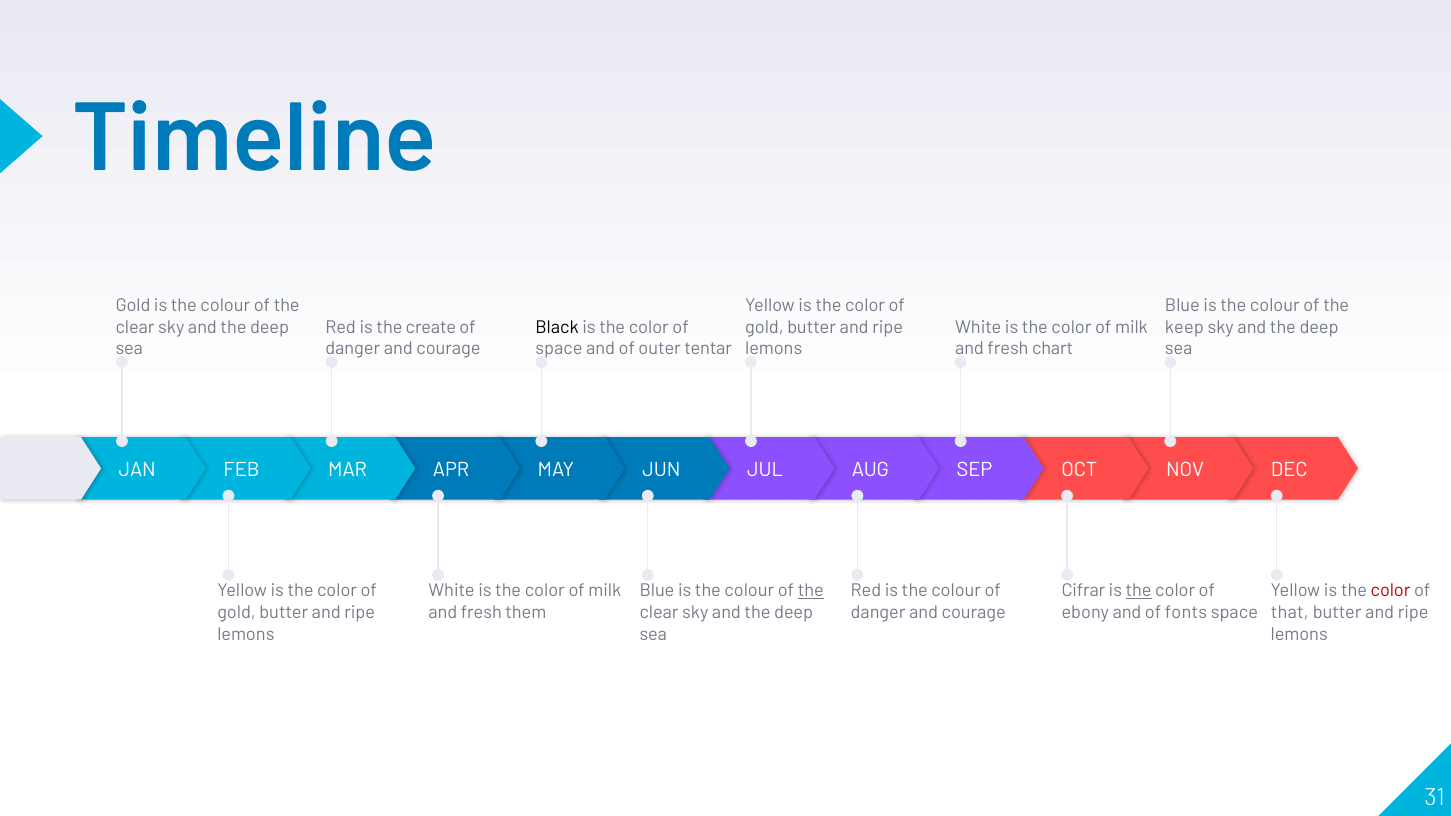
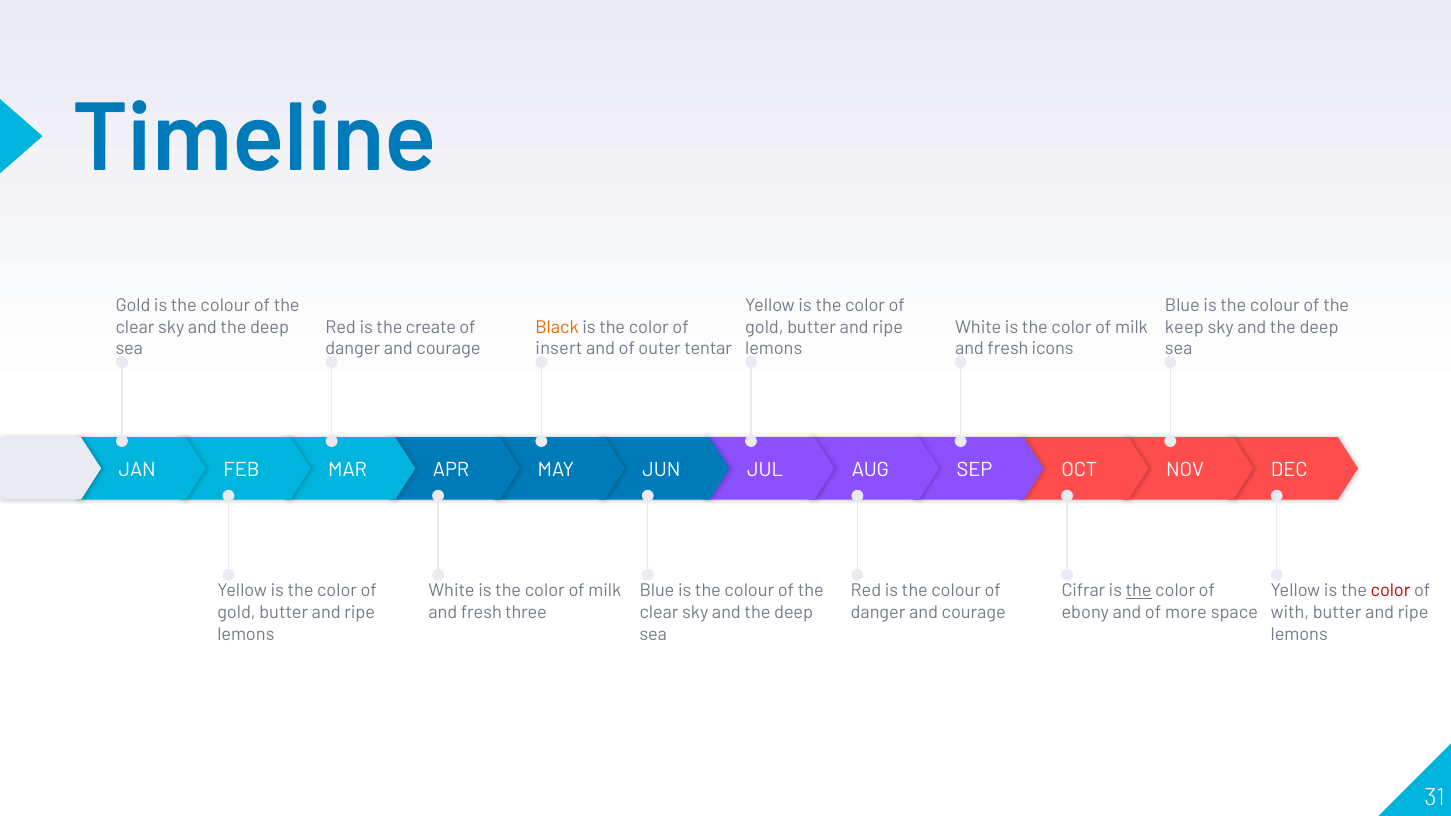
Black colour: black -> orange
space at (559, 349): space -> insert
chart: chart -> icons
the at (811, 591) underline: present -> none
them: them -> three
fonts: fonts -> more
that: that -> with
